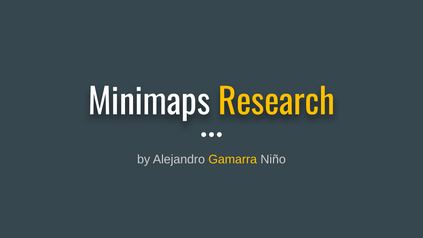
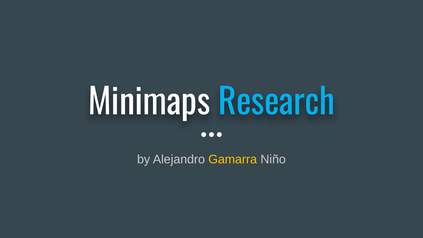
Research colour: yellow -> light blue
